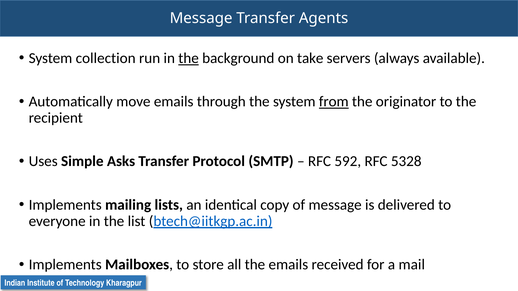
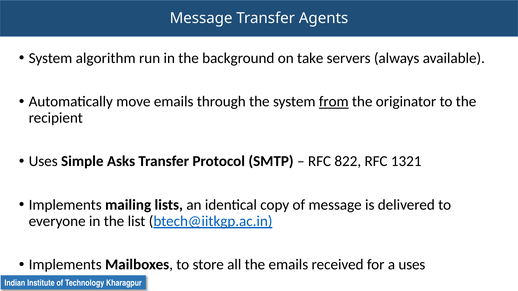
collection: collection -> algorithm
the at (189, 58) underline: present -> none
592: 592 -> 822
5328: 5328 -> 1321
a mail: mail -> uses
